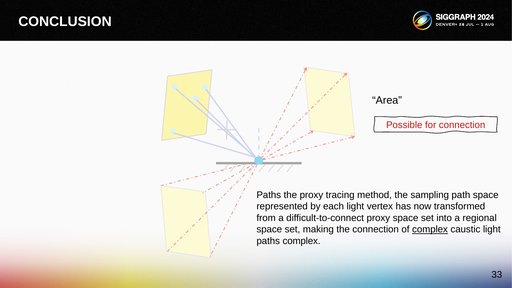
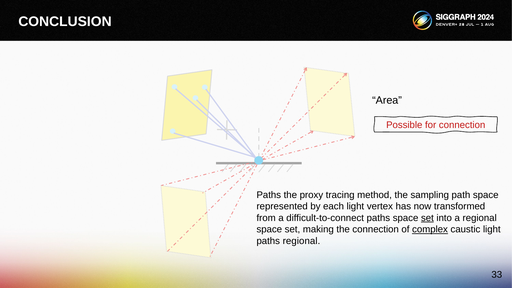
difficult-to-connect proxy: proxy -> paths
set at (427, 218) underline: none -> present
paths complex: complex -> regional
